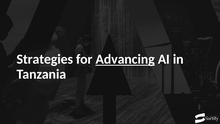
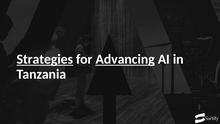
Strategies underline: none -> present
